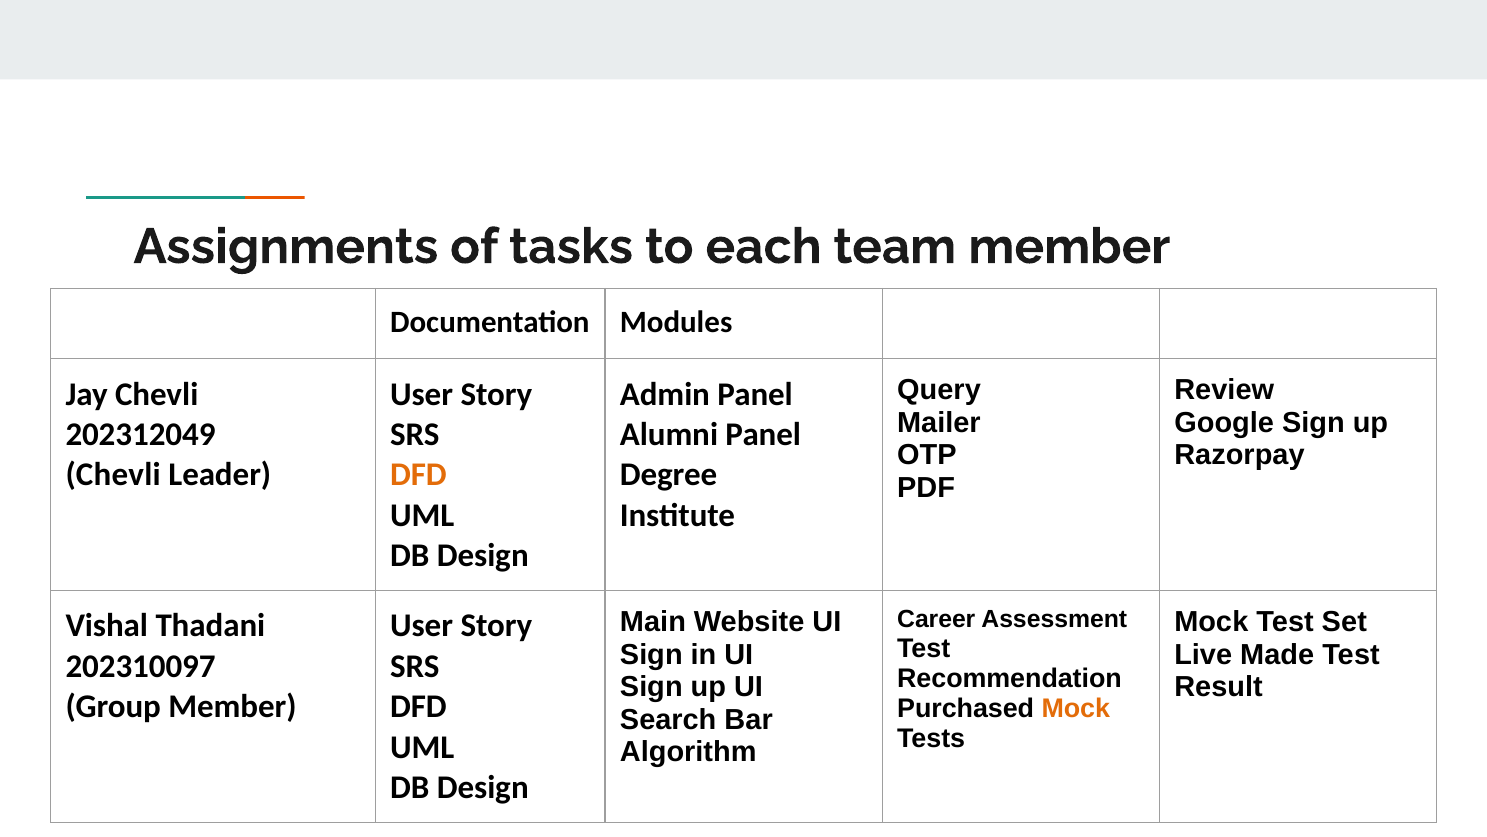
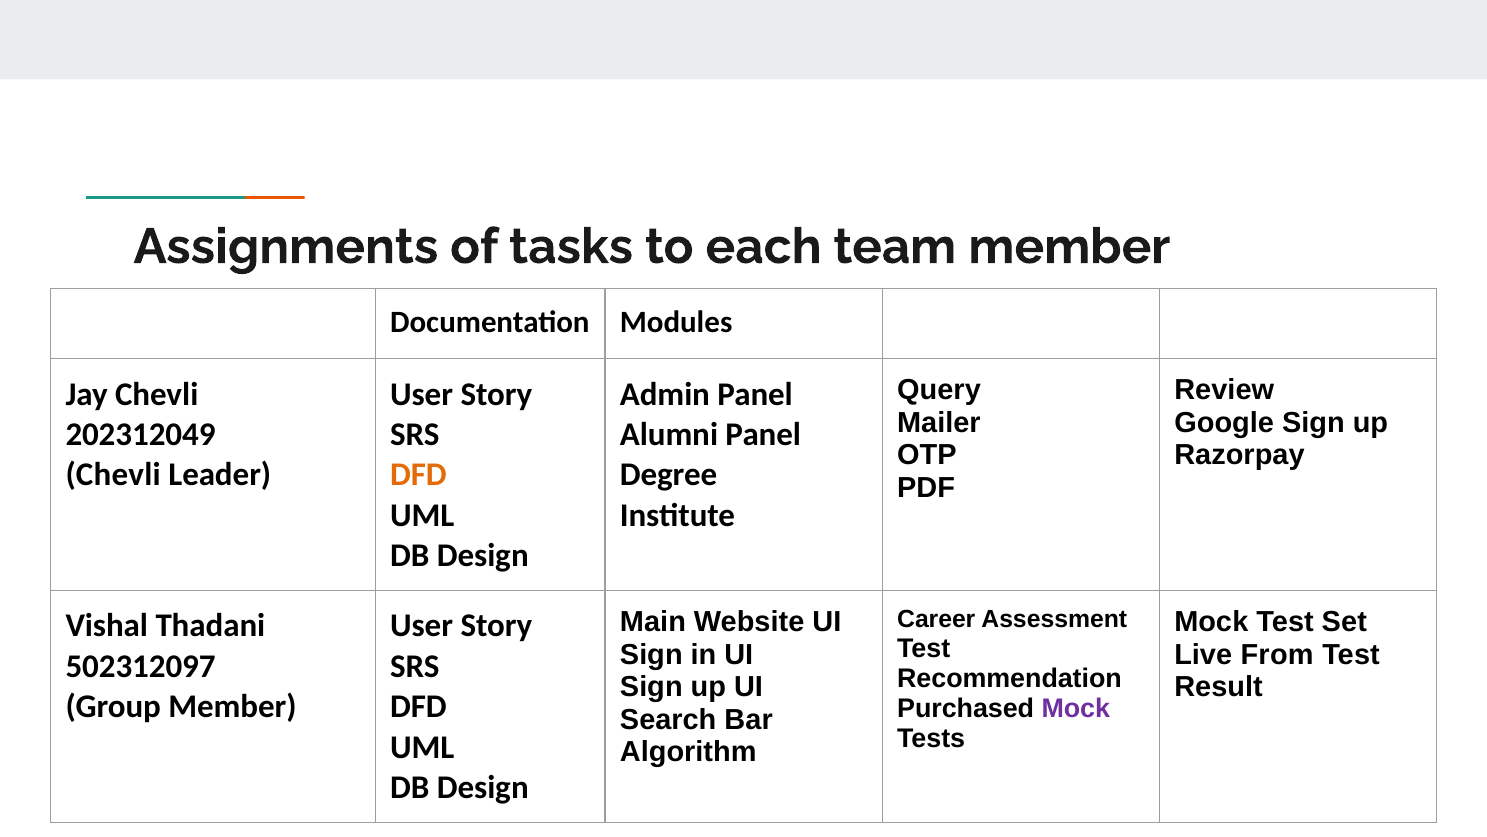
Made: Made -> From
202310097: 202310097 -> 502312097
Mock at (1076, 708) colour: orange -> purple
